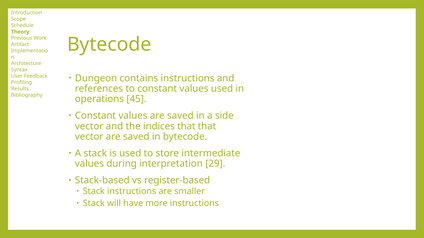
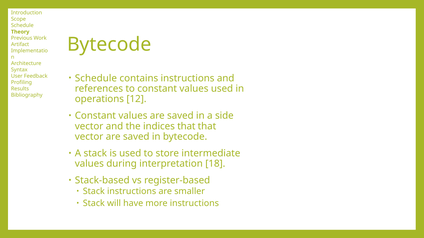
Dungeon at (96, 78): Dungeon -> Schedule
45: 45 -> 12
29: 29 -> 18
